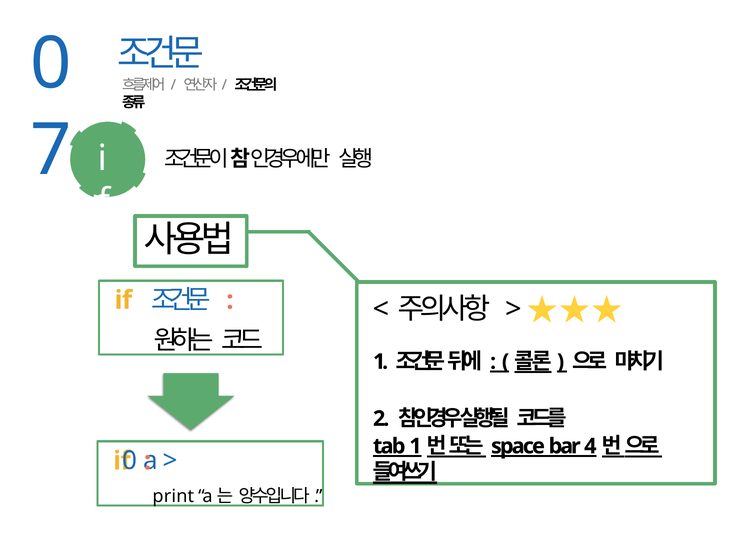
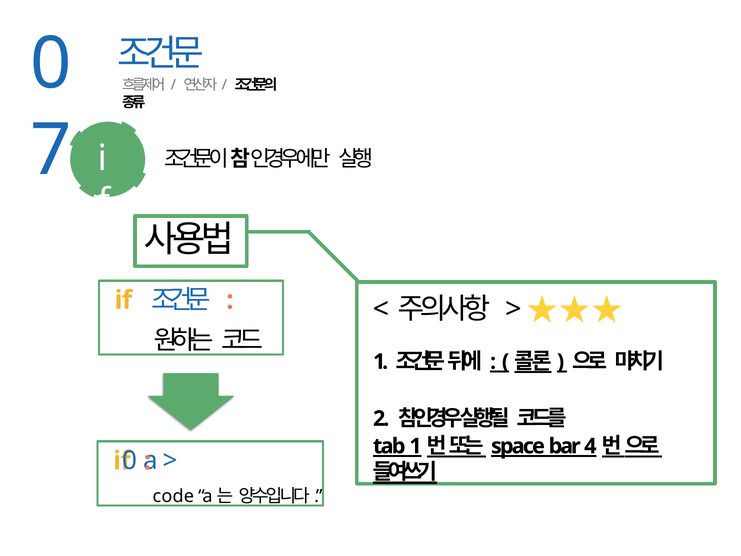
print: print -> code
